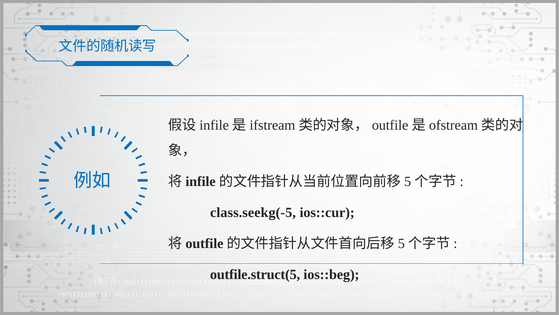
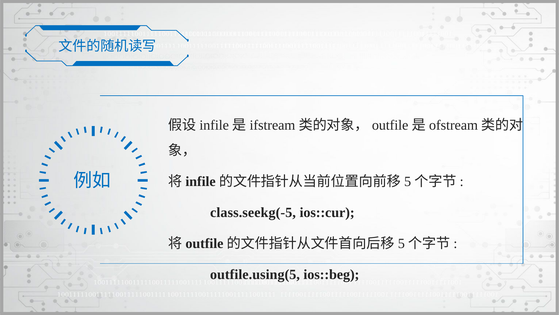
outfile.struct(5: outfile.struct(5 -> outfile.using(5
